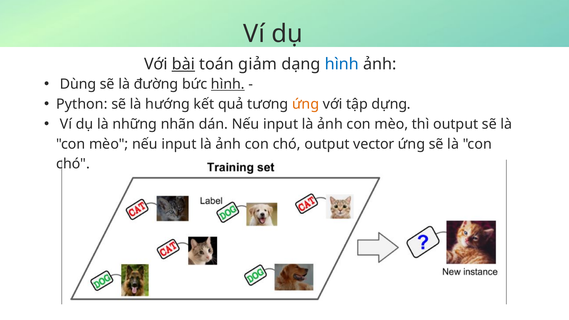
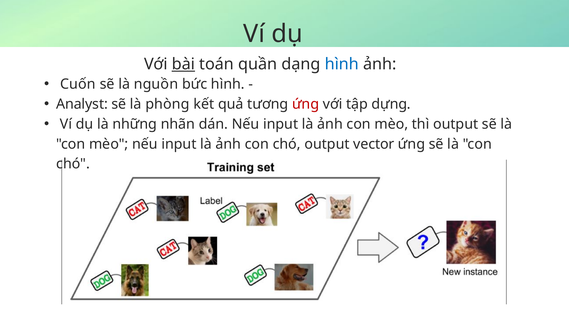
giảm: giảm -> quần
Dùng: Dùng -> Cuốn
đường: đường -> nguồn
hình at (228, 84) underline: present -> none
Python: Python -> Analyst
hướng: hướng -> phòng
ứng at (306, 104) colour: orange -> red
